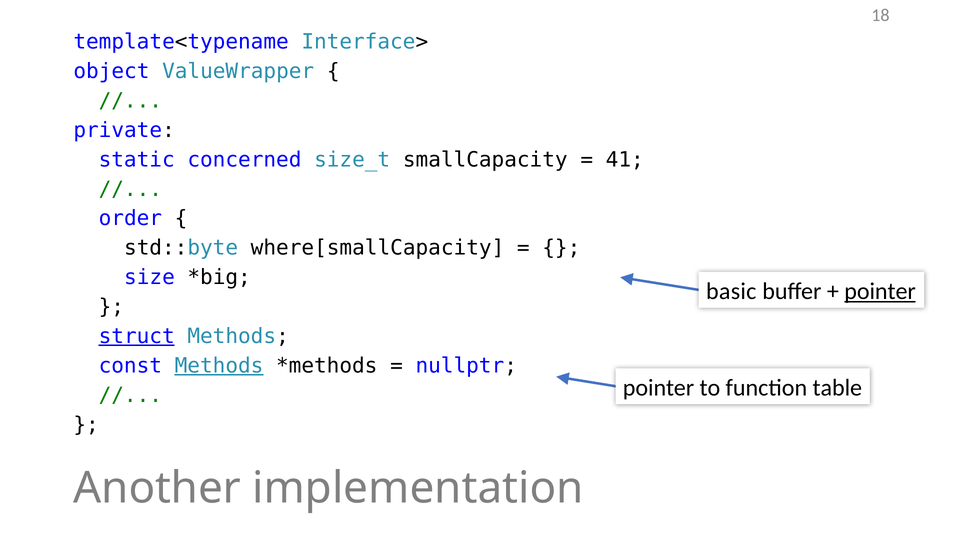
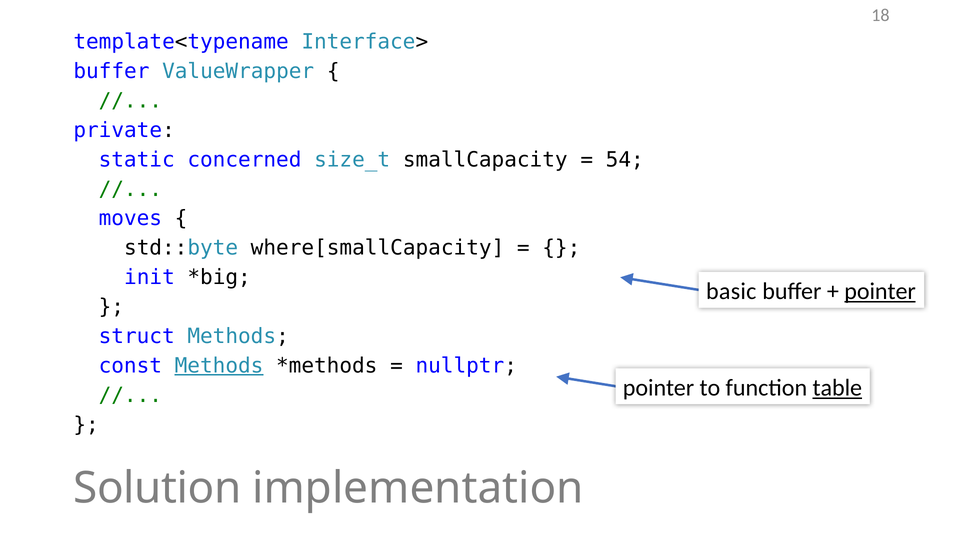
object at (111, 71): object -> buffer
41: 41 -> 54
order: order -> moves
size: size -> init
struct underline: present -> none
table underline: none -> present
Another: Another -> Solution
